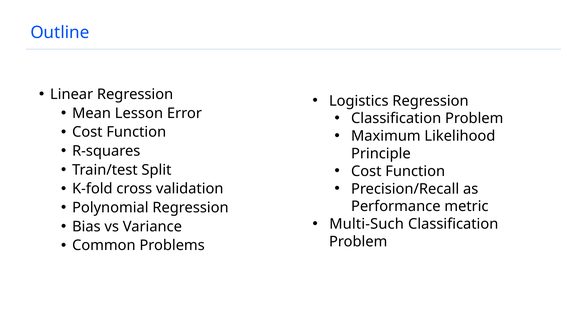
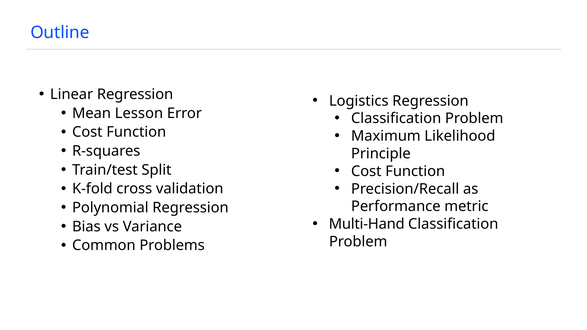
Multi-Such: Multi-Such -> Multi-Hand
